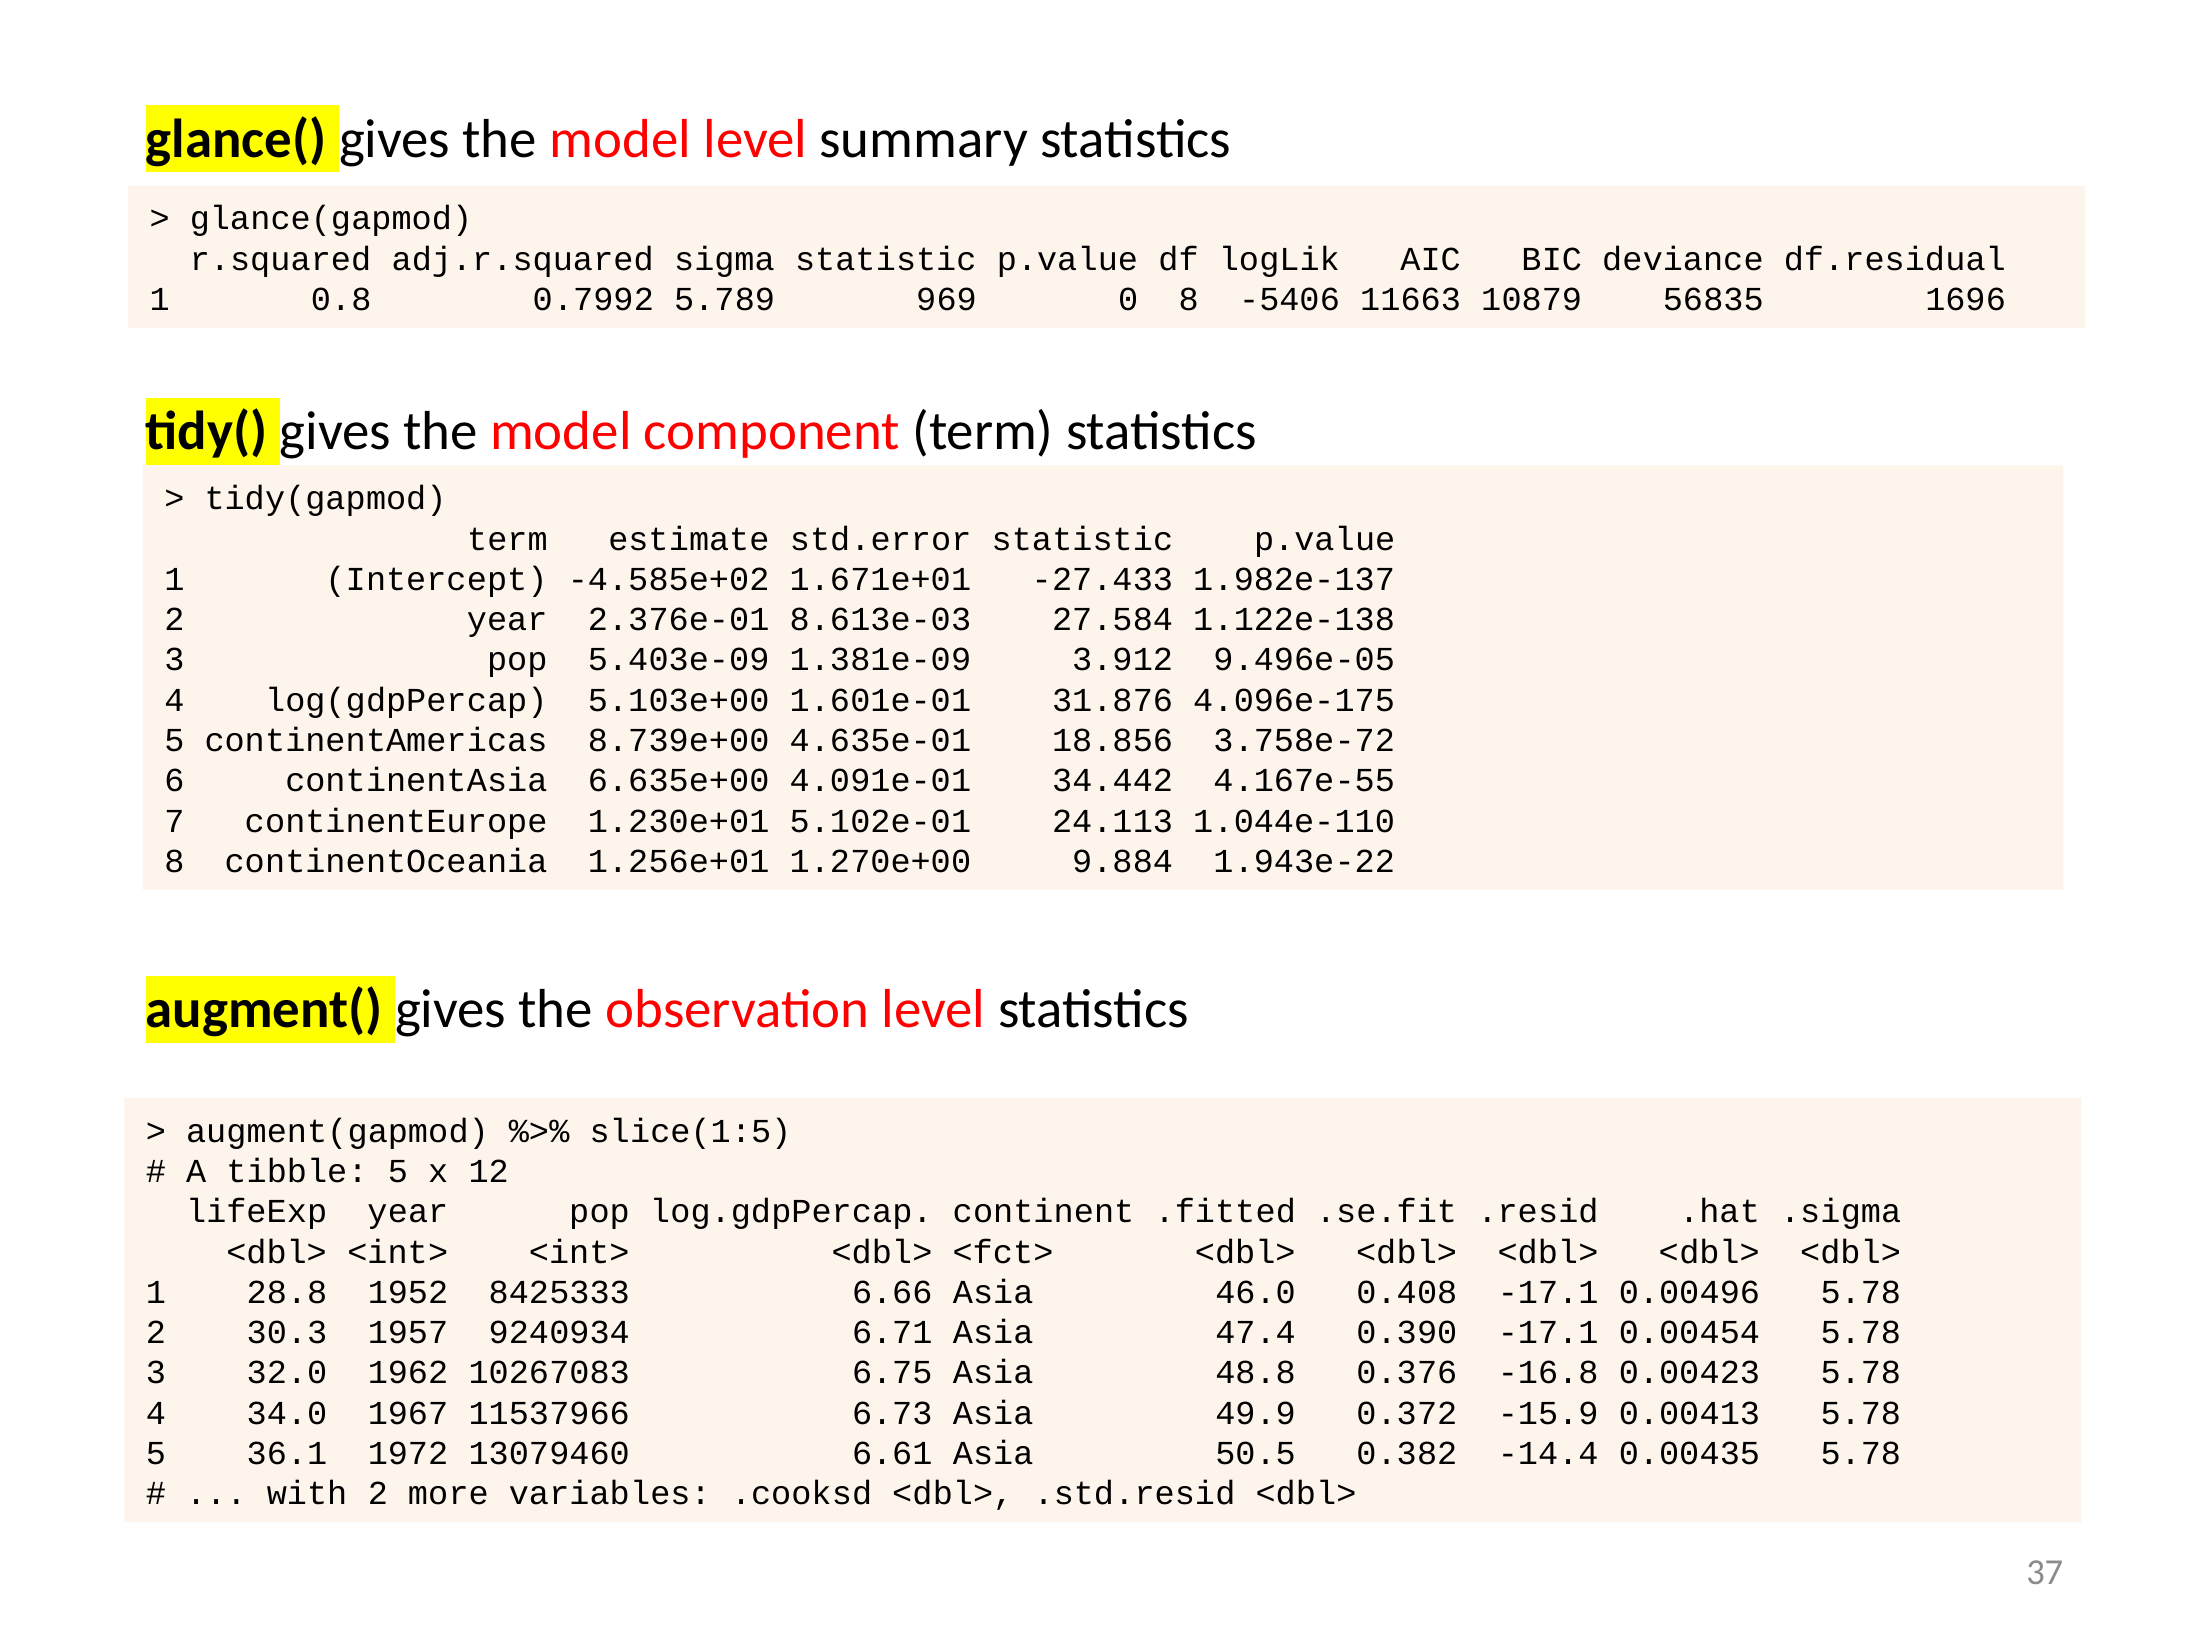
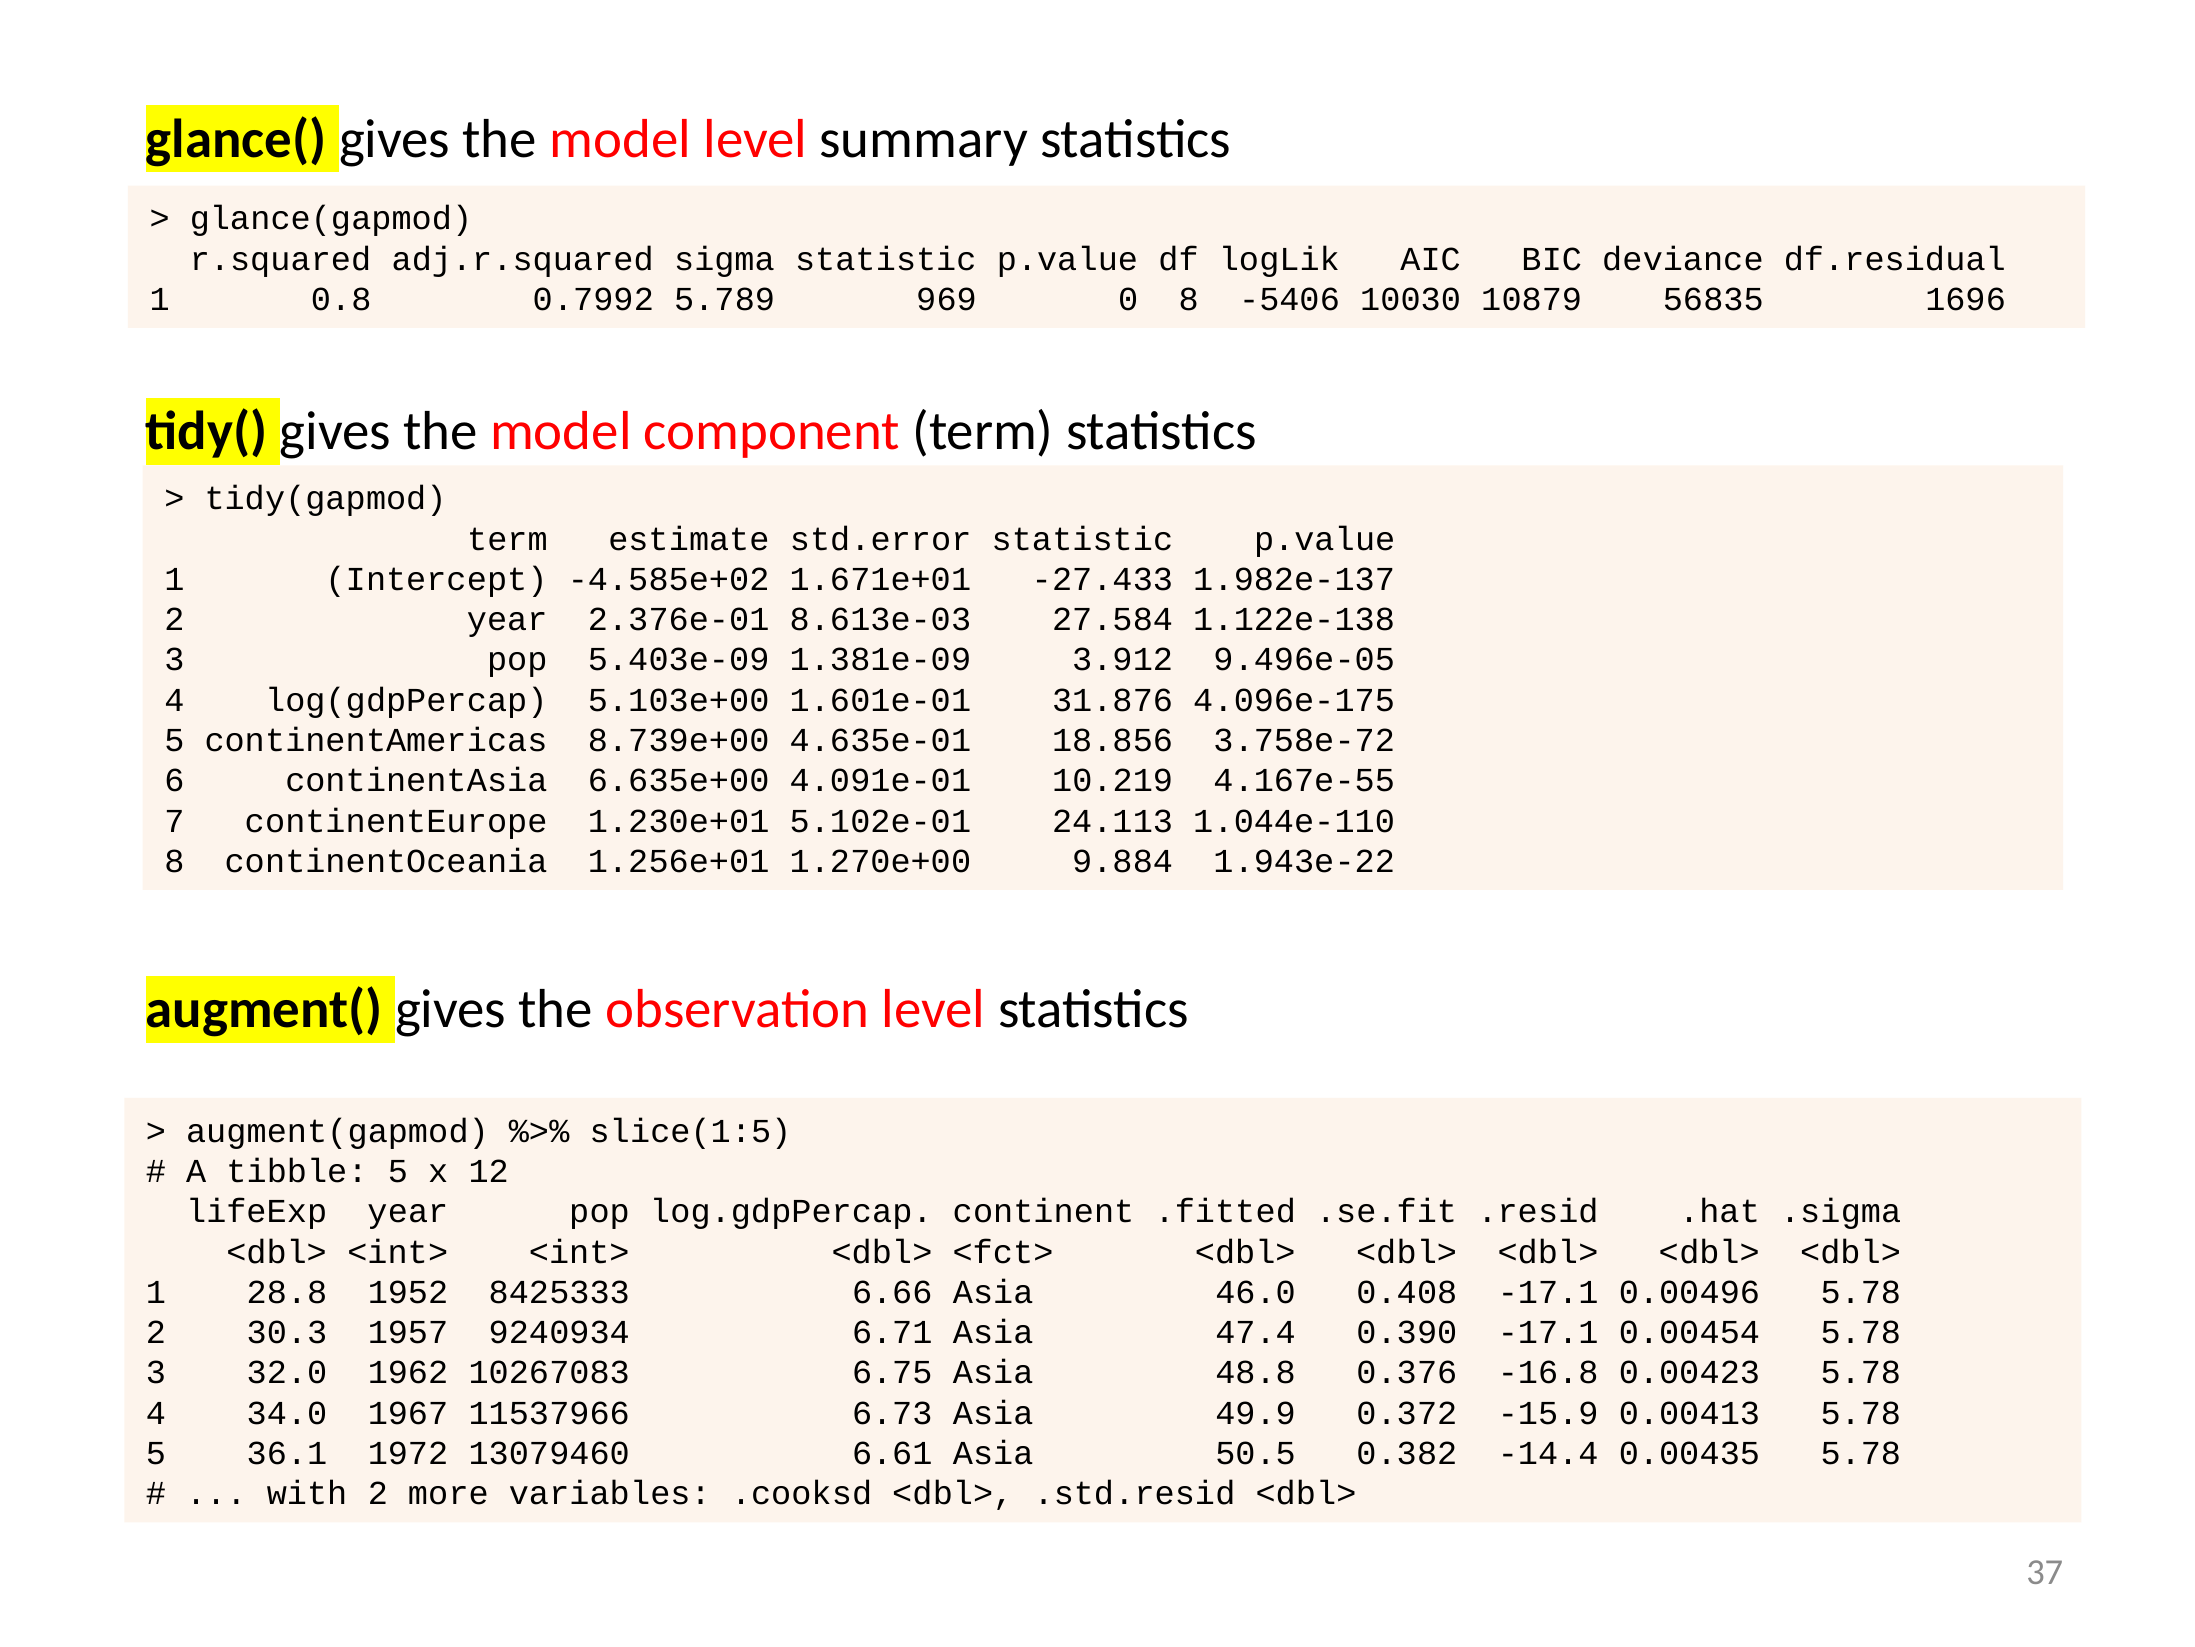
11663: 11663 -> 10030
34.442: 34.442 -> 10.219
